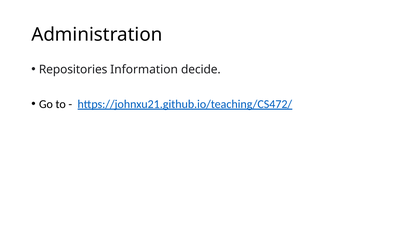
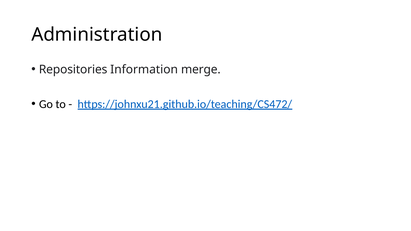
decide: decide -> merge
